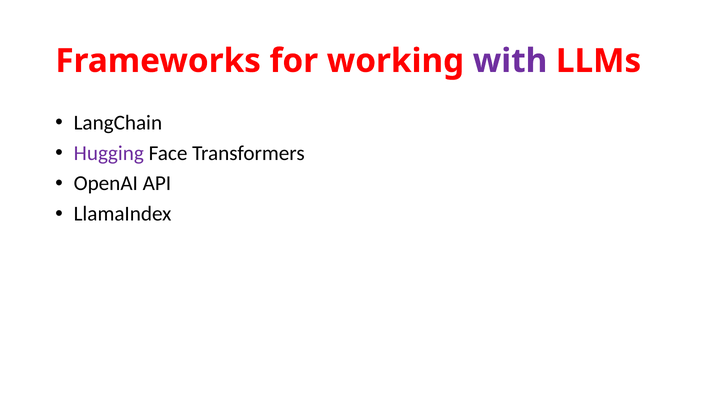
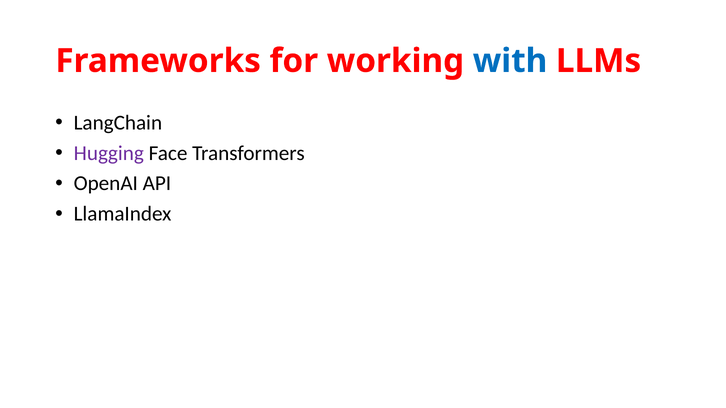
with colour: purple -> blue
